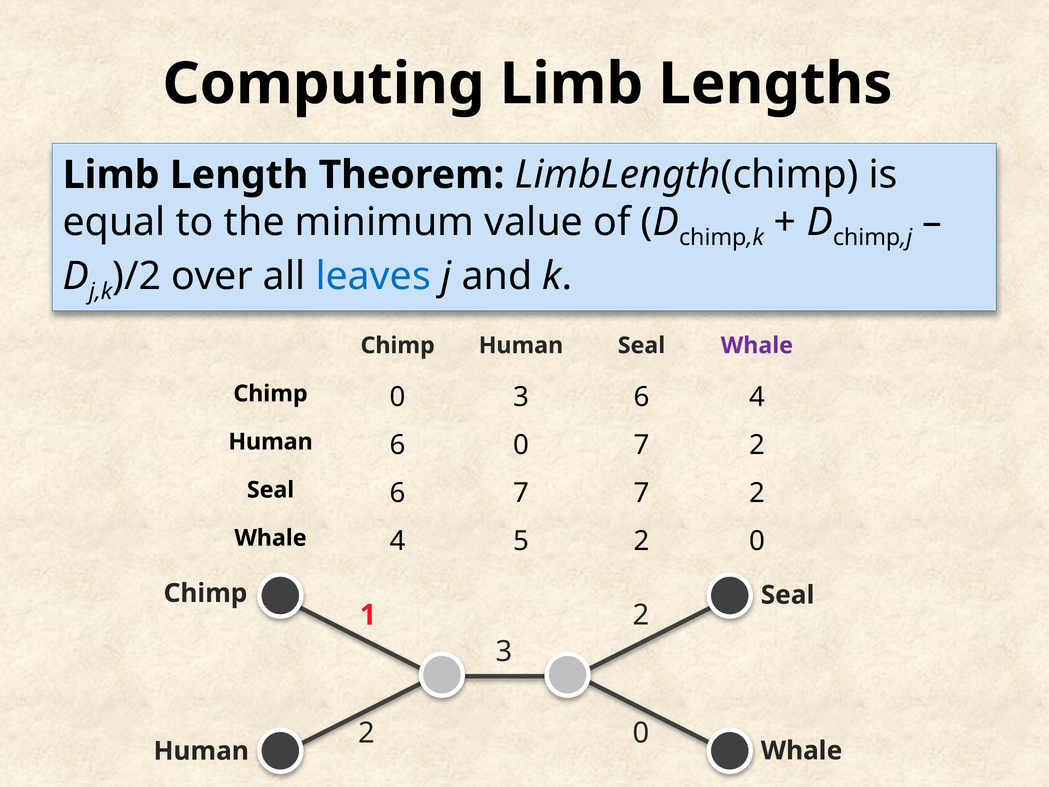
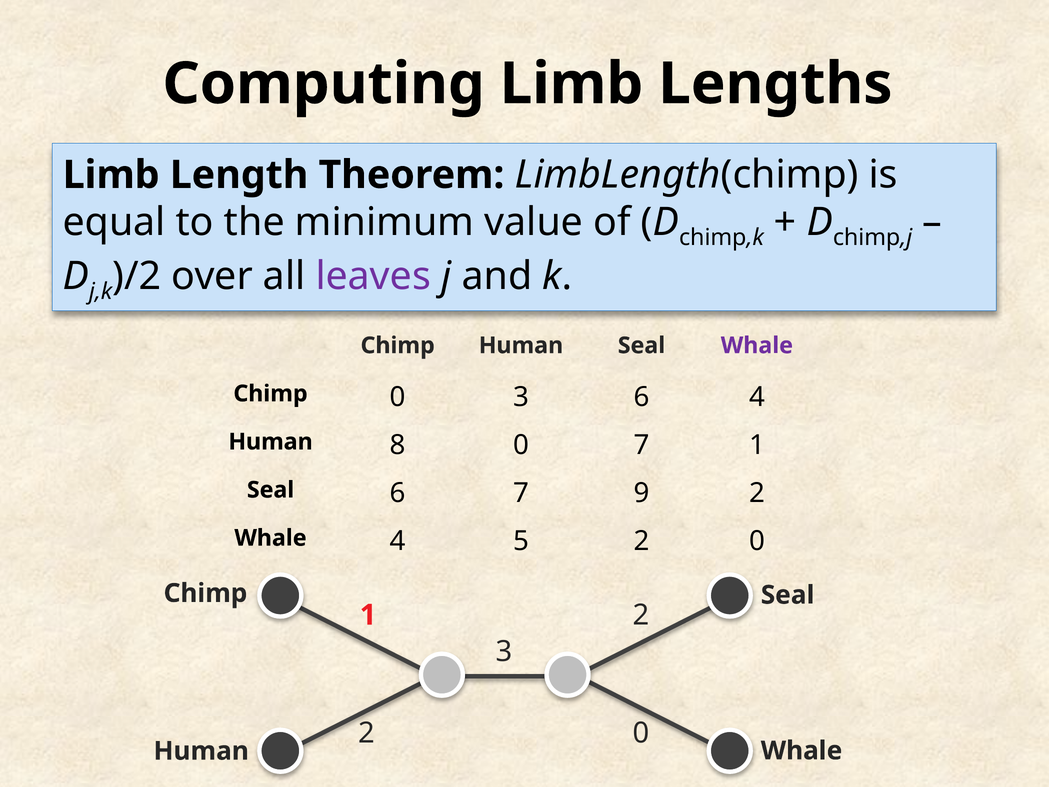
leaves colour: blue -> purple
Human 6: 6 -> 8
0 7 2: 2 -> 1
7 7: 7 -> 9
